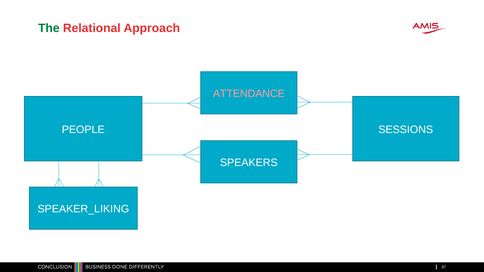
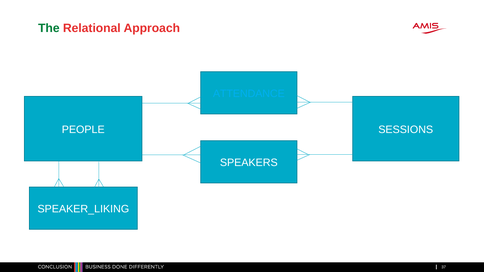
ATTENDANCE colour: pink -> light blue
